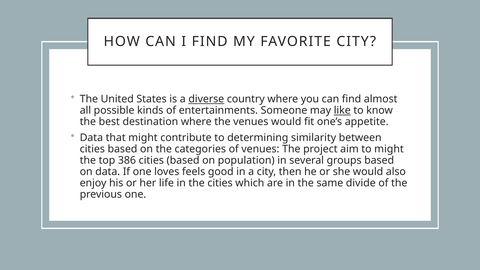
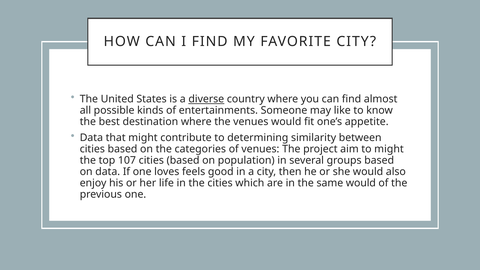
like underline: present -> none
386: 386 -> 107
same divide: divide -> would
